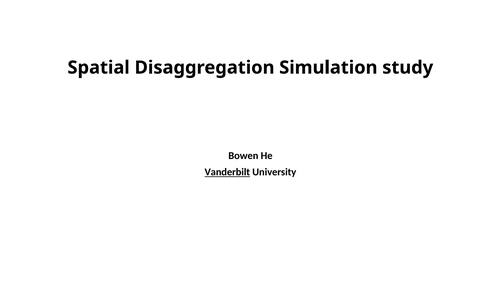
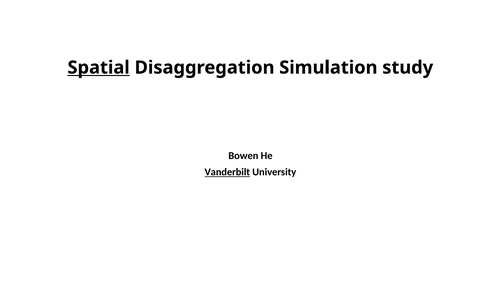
Spatial underline: none -> present
